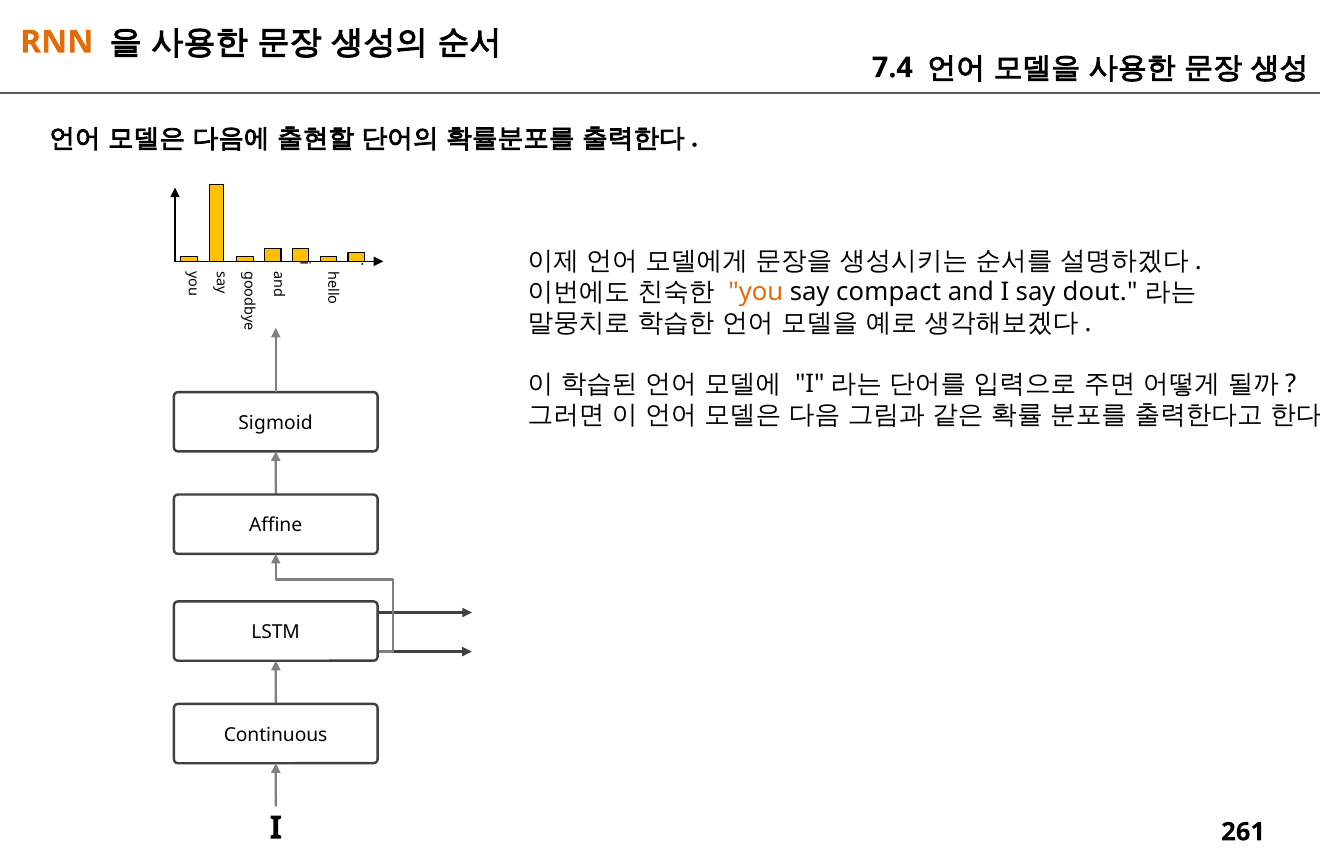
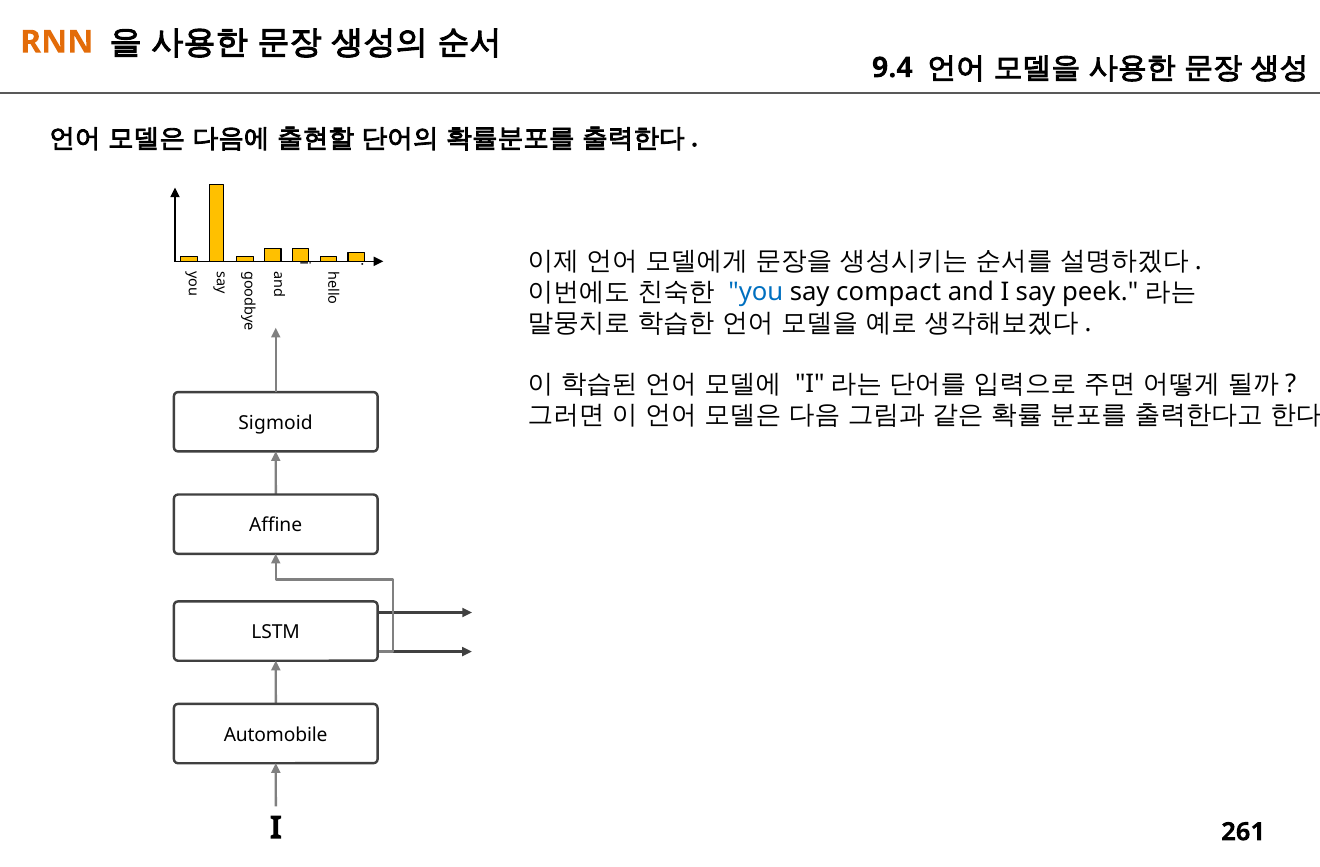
7.4: 7.4 -> 9.4
you colour: orange -> blue
dout: dout -> peek
Continuous: Continuous -> Automobile
